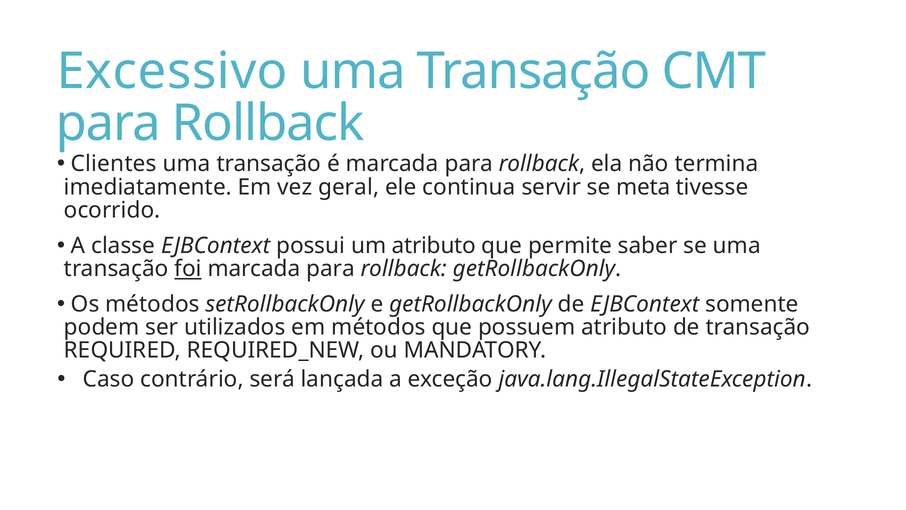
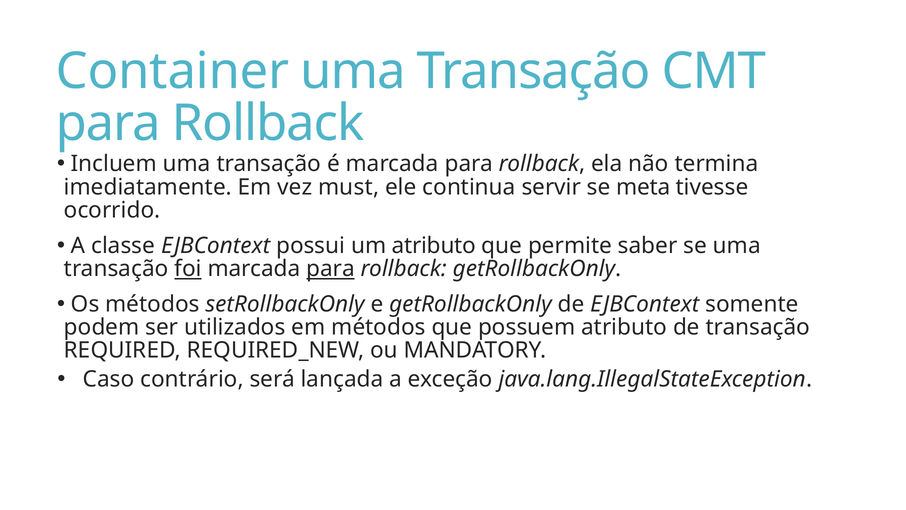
Excessivo: Excessivo -> Container
Clientes: Clientes -> Incluem
geral: geral -> must
para at (331, 269) underline: none -> present
